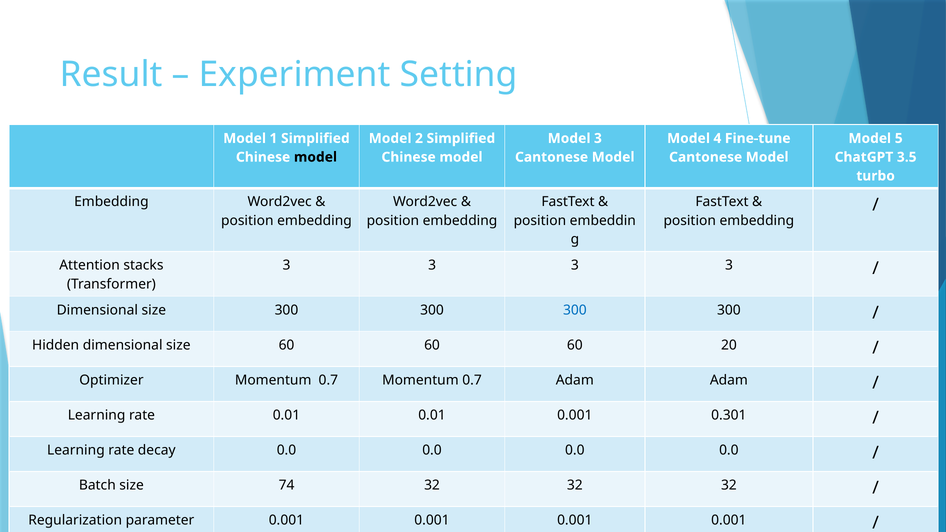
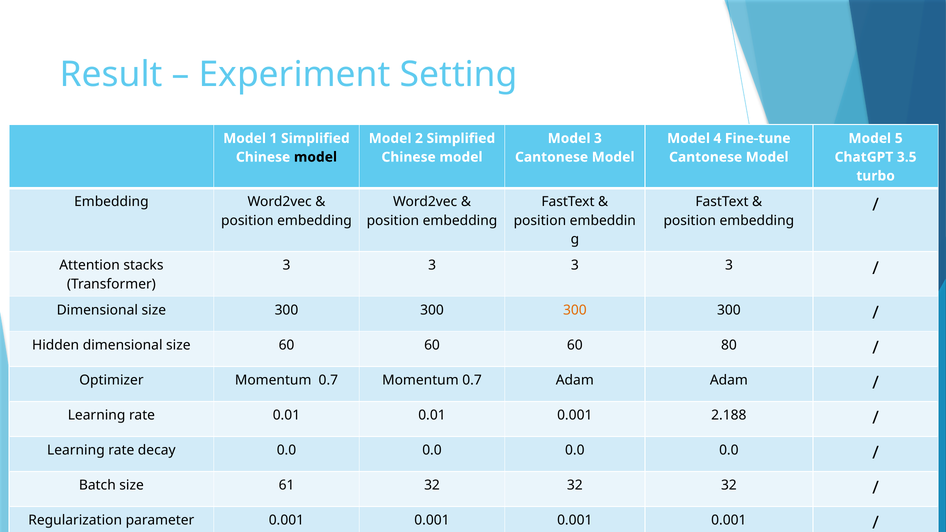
300 at (575, 310) colour: blue -> orange
20: 20 -> 80
0.301: 0.301 -> 2.188
74: 74 -> 61
